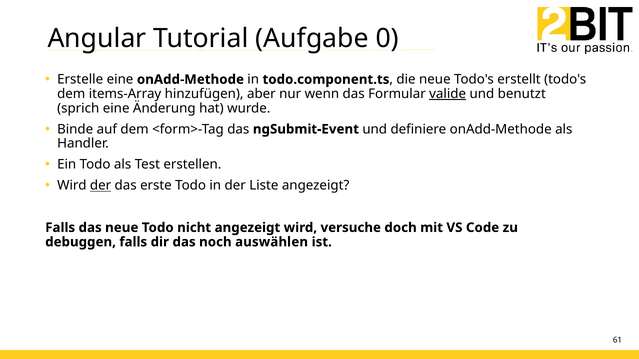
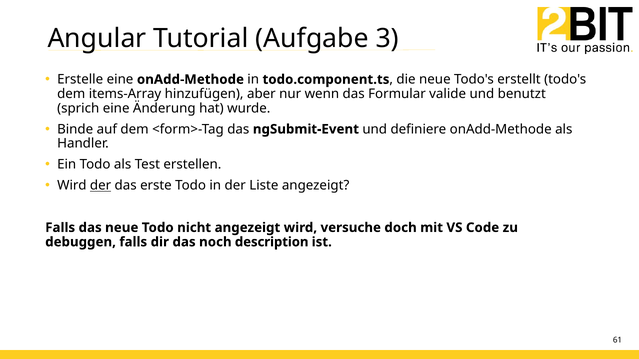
0: 0 -> 3
valide underline: present -> none
auswählen: auswählen -> description
